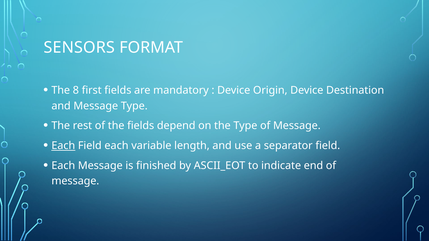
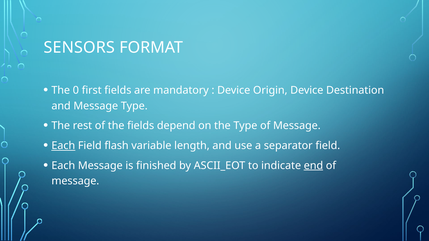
8: 8 -> 0
Field each: each -> flash
end underline: none -> present
